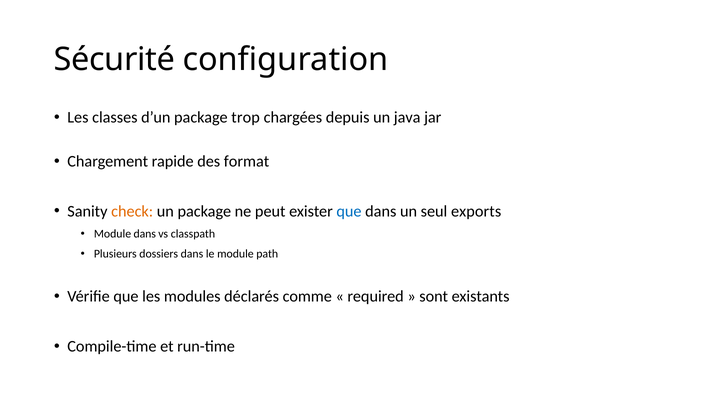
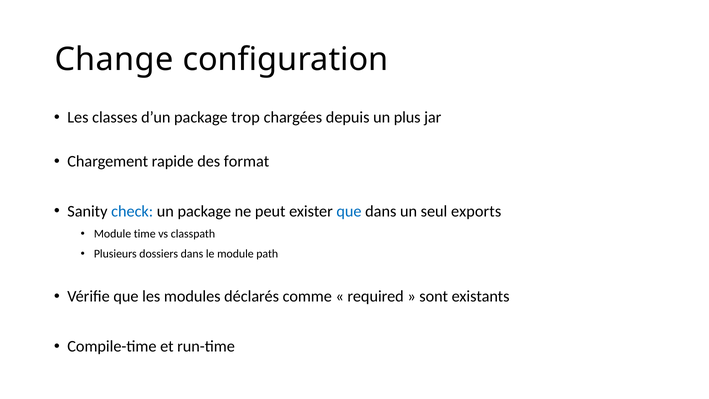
Sécurité: Sécurité -> Change
java: java -> plus
check colour: orange -> blue
Module dans: dans -> time
